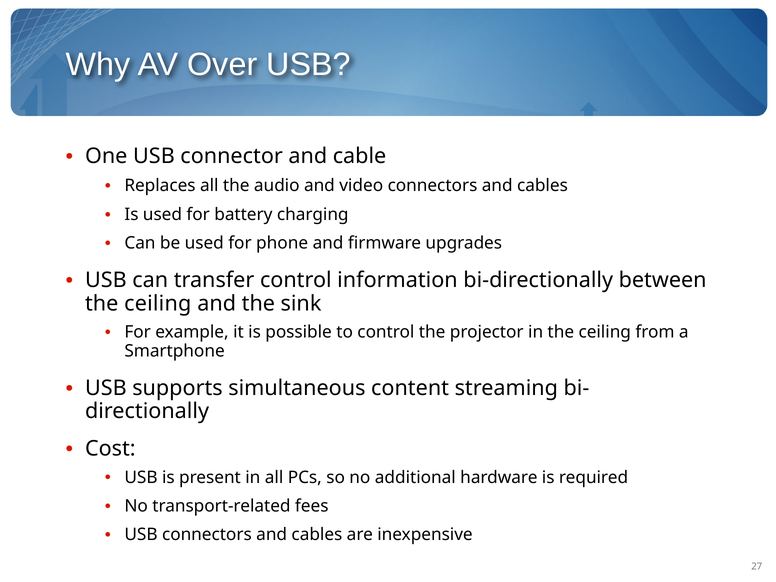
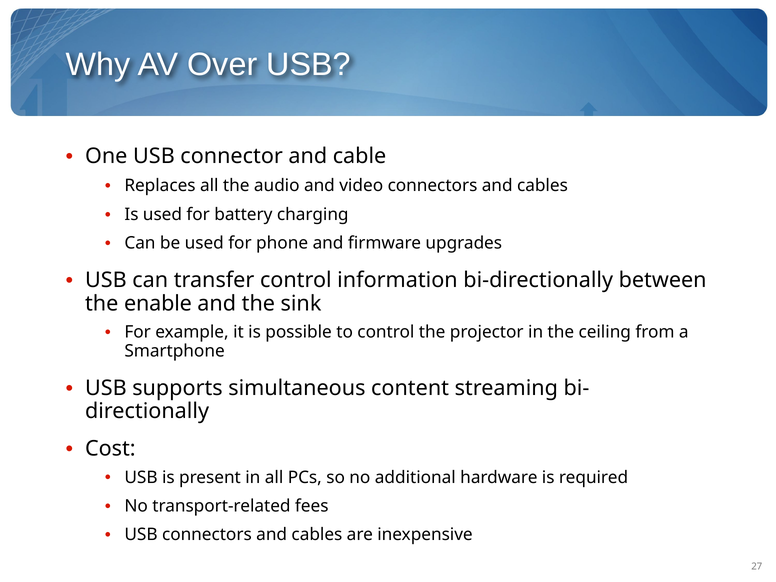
ceiling at (158, 304): ceiling -> enable
